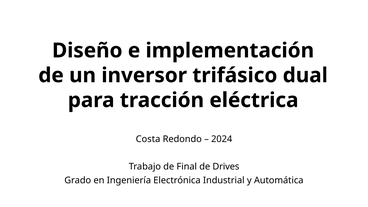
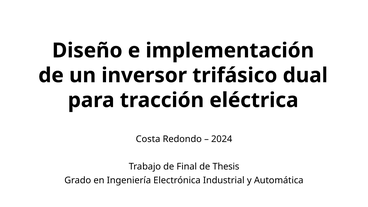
Drives: Drives -> Thesis
